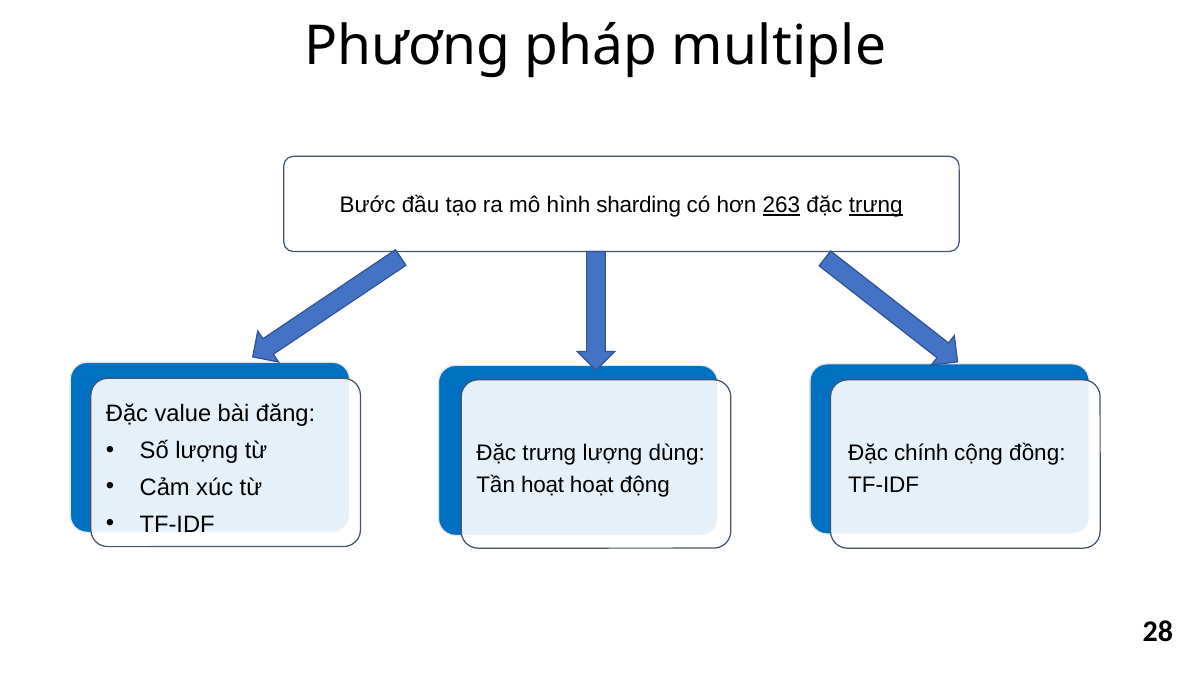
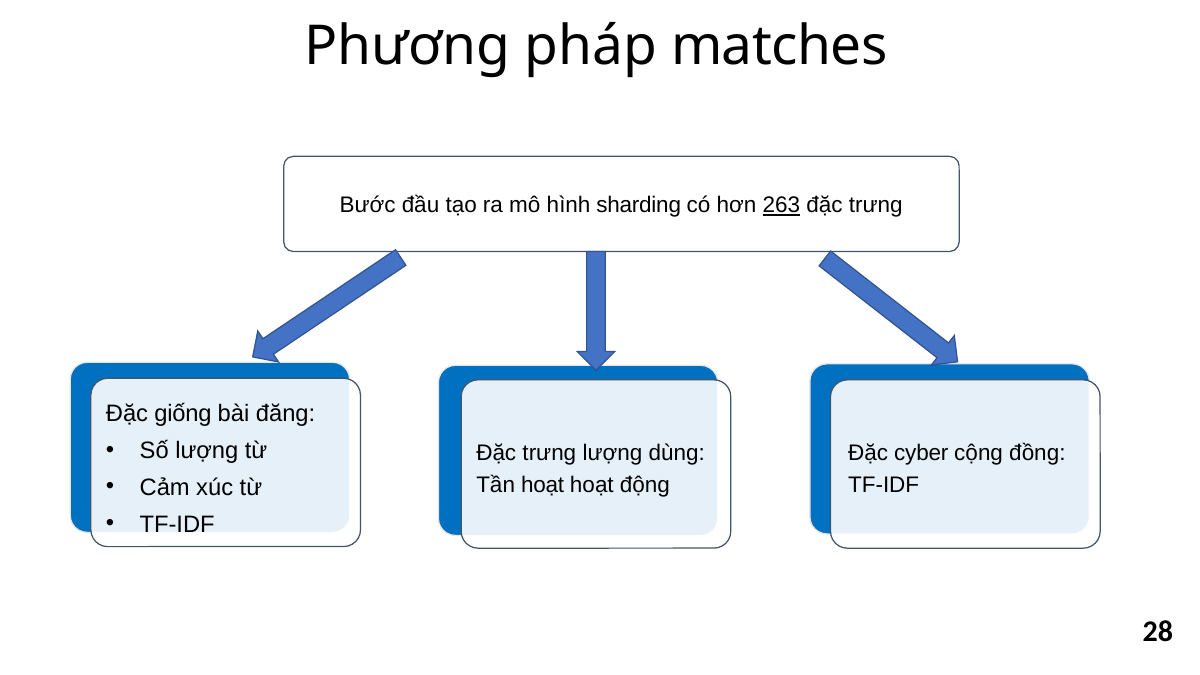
multiple: multiple -> matches
trưng at (876, 205) underline: present -> none
value: value -> giống
chính: chính -> cyber
